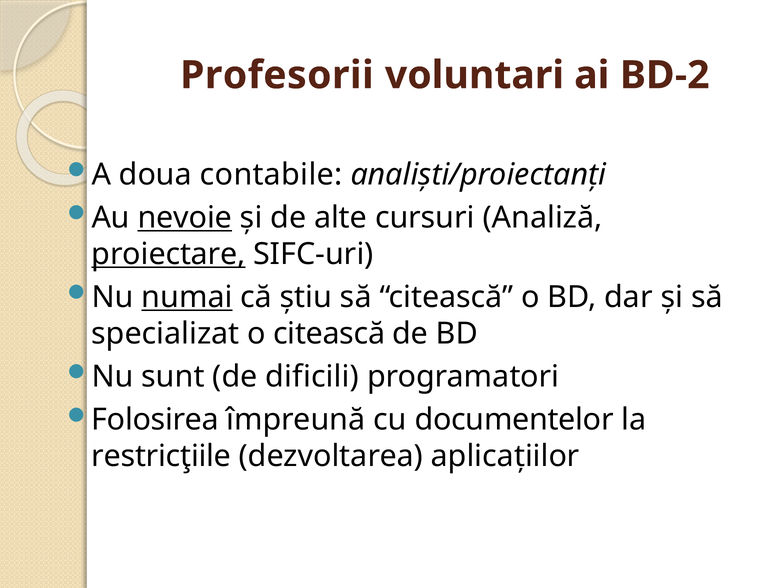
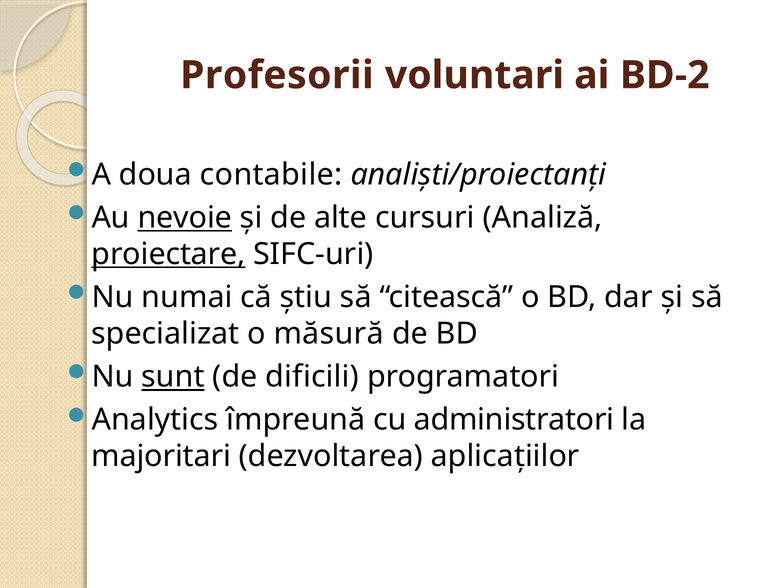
numai underline: present -> none
o citească: citească -> măsură
sunt underline: none -> present
Folosirea: Folosirea -> Analytics
documentelor: documentelor -> administratori
restricţiile: restricţiile -> majoritari
